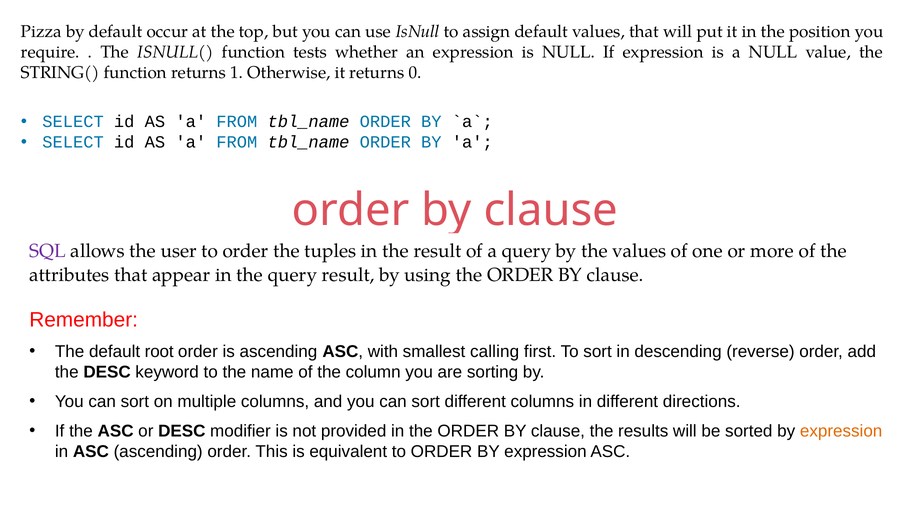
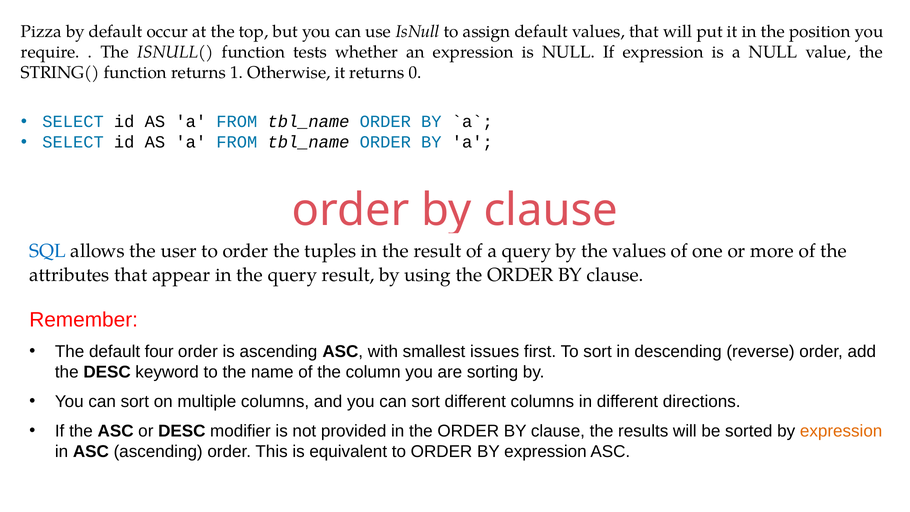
SQL colour: purple -> blue
root: root -> four
calling: calling -> issues
